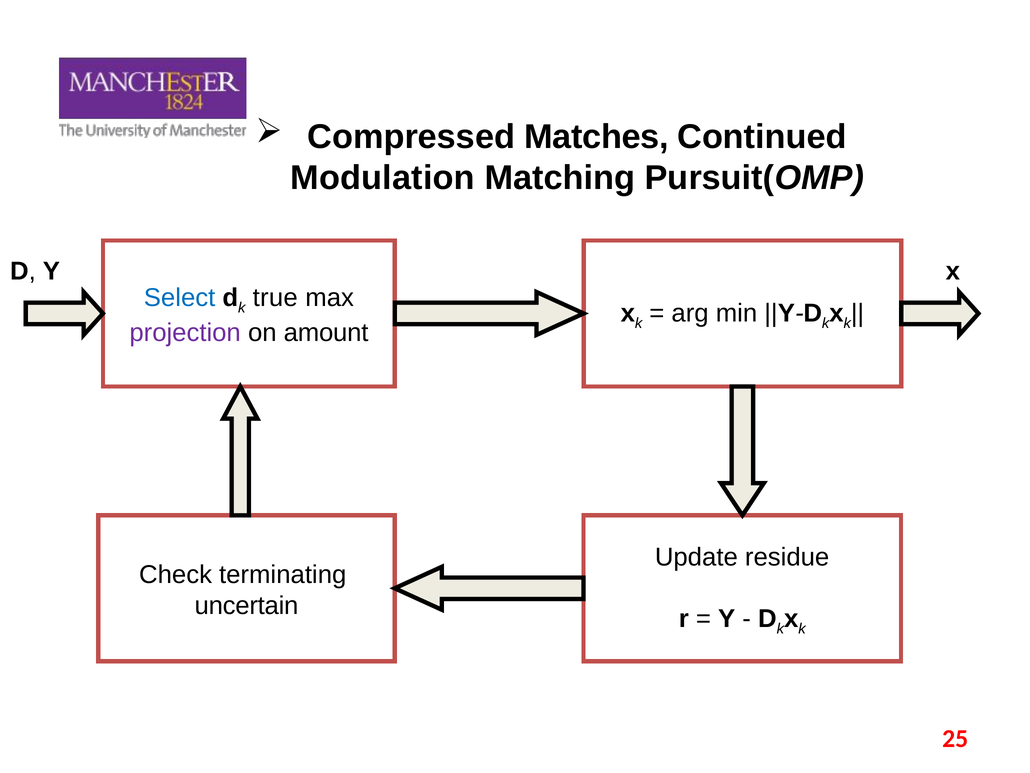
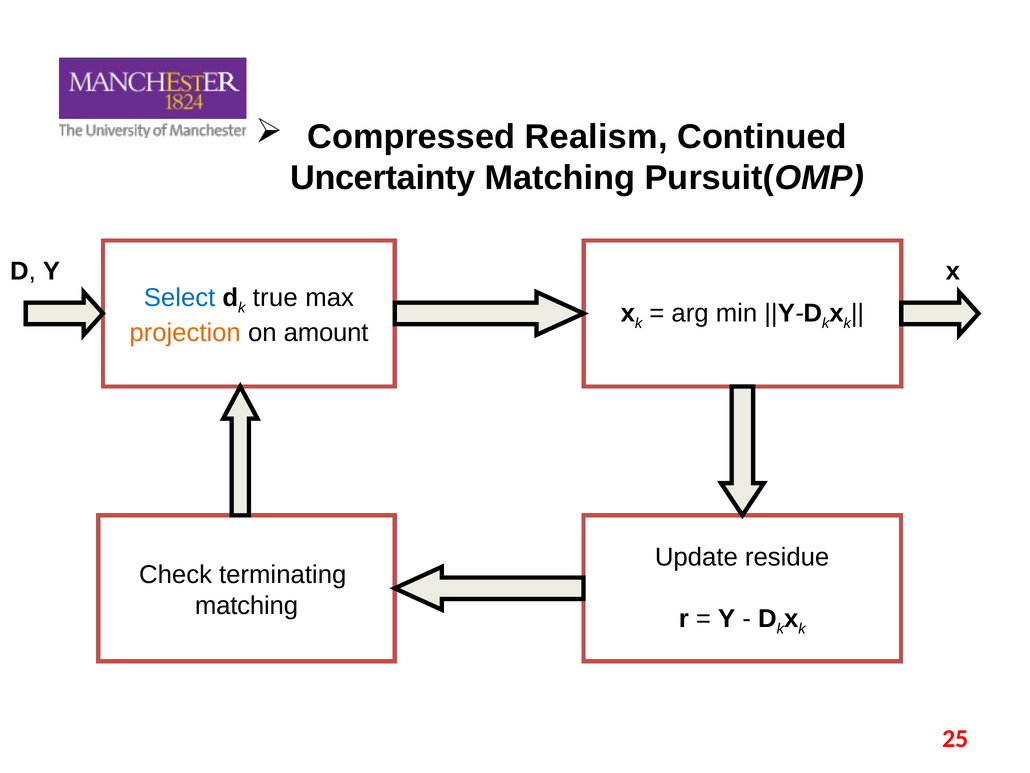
Matches: Matches -> Realism
Modulation: Modulation -> Uncertainty
projection colour: purple -> orange
uncertain at (247, 605): uncertain -> matching
